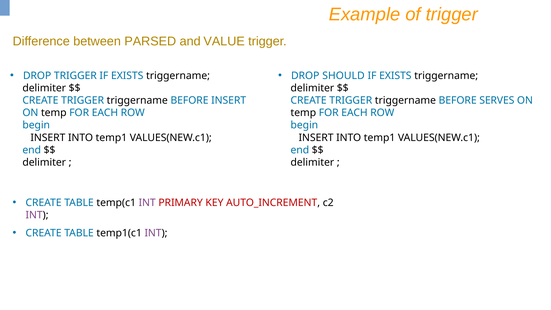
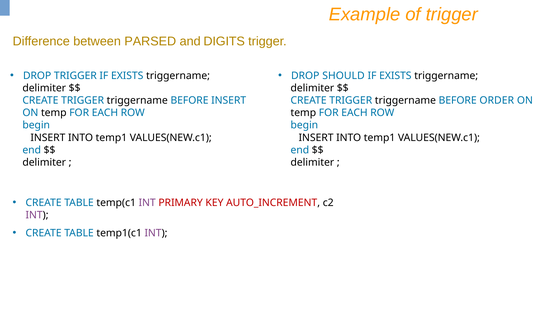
VALUE: VALUE -> DIGITS
SERVES: SERVES -> ORDER
